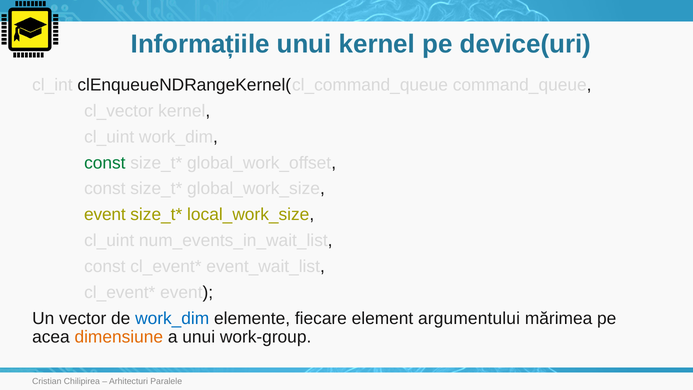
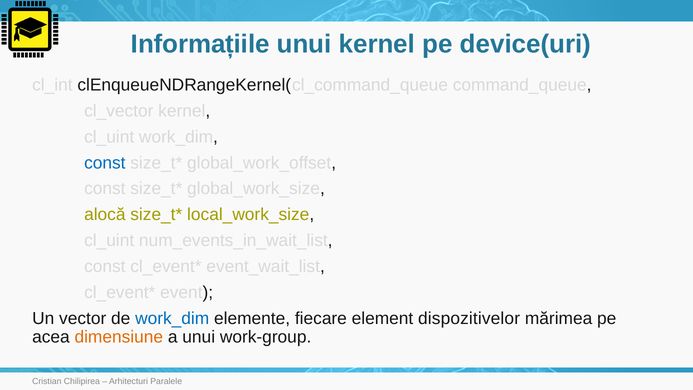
const at (105, 163) colour: green -> blue
event at (105, 215): event -> alocă
argumentului: argumentului -> dispozitivelor
